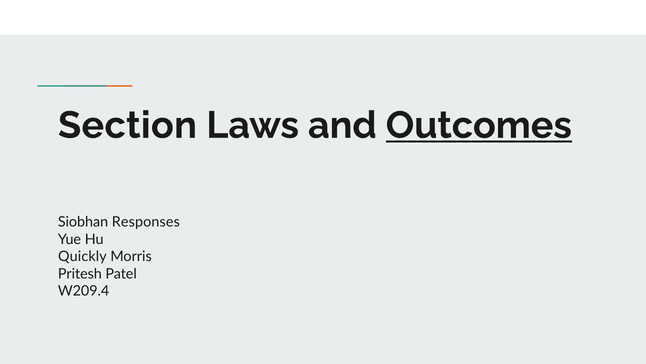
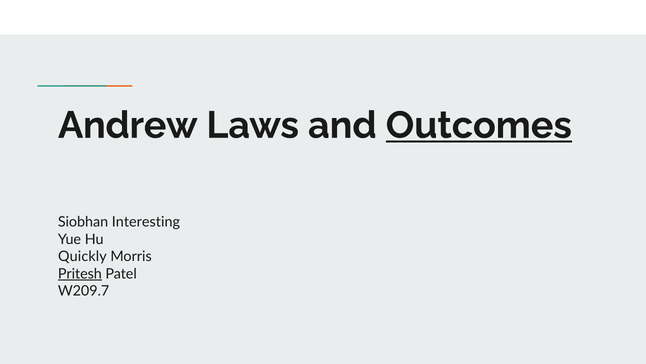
Section: Section -> Andrew
Responses: Responses -> Interesting
Pritesh underline: none -> present
W209.4: W209.4 -> W209.7
